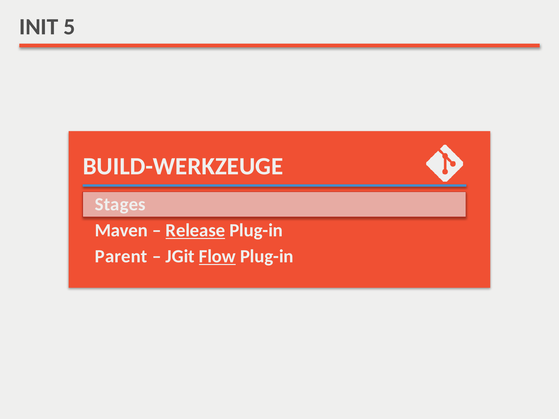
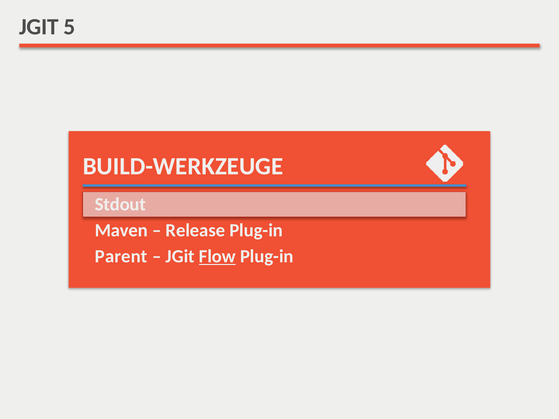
INIT at (39, 27): INIT -> JGIT
Stages: Stages -> Stdout
Release underline: present -> none
